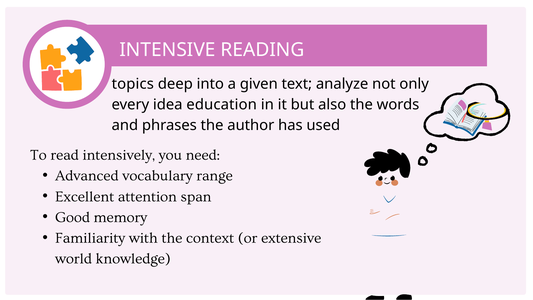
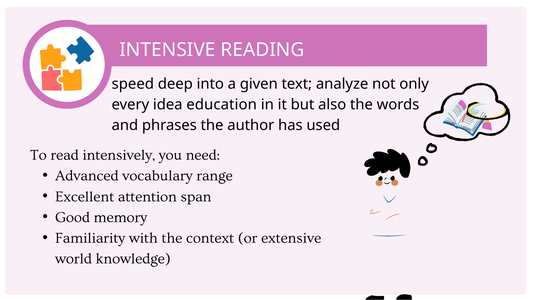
topics: topics -> speed
